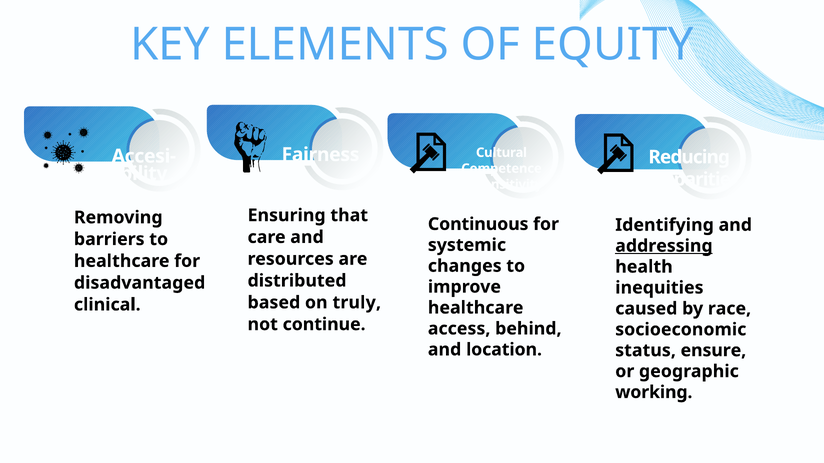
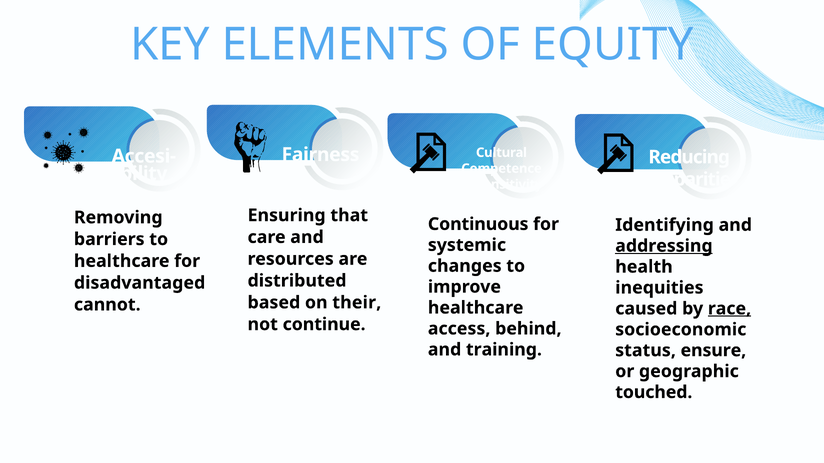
truly: truly -> their
clinical: clinical -> cannot
race underline: none -> present
location: location -> training
working: working -> touched
